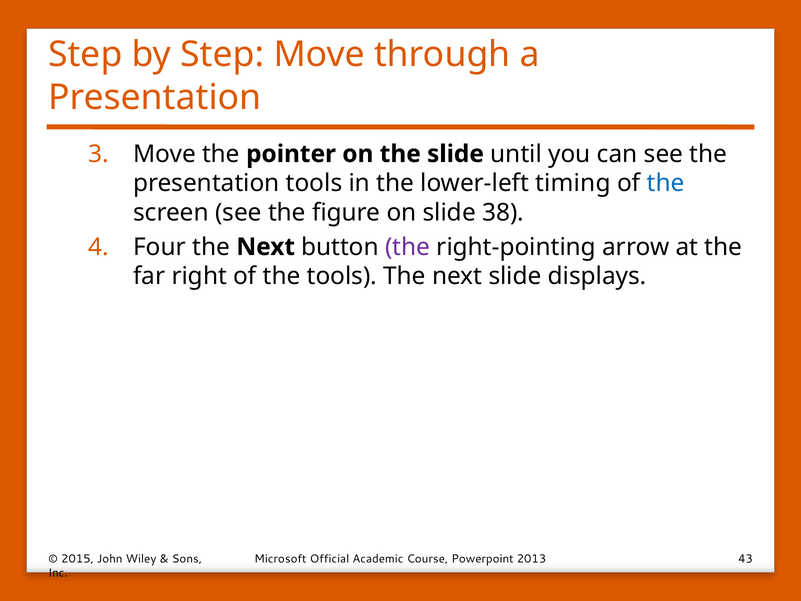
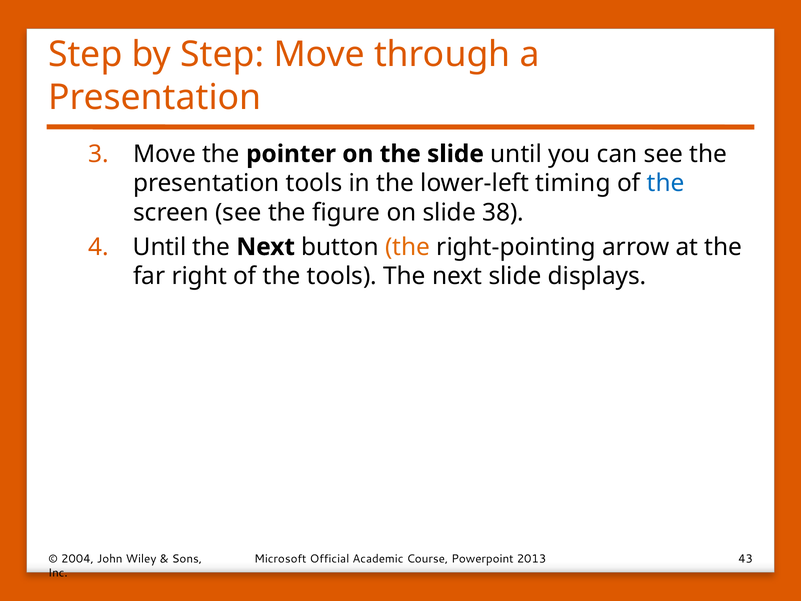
Four at (160, 247): Four -> Until
the at (408, 247) colour: purple -> orange
2015: 2015 -> 2004
